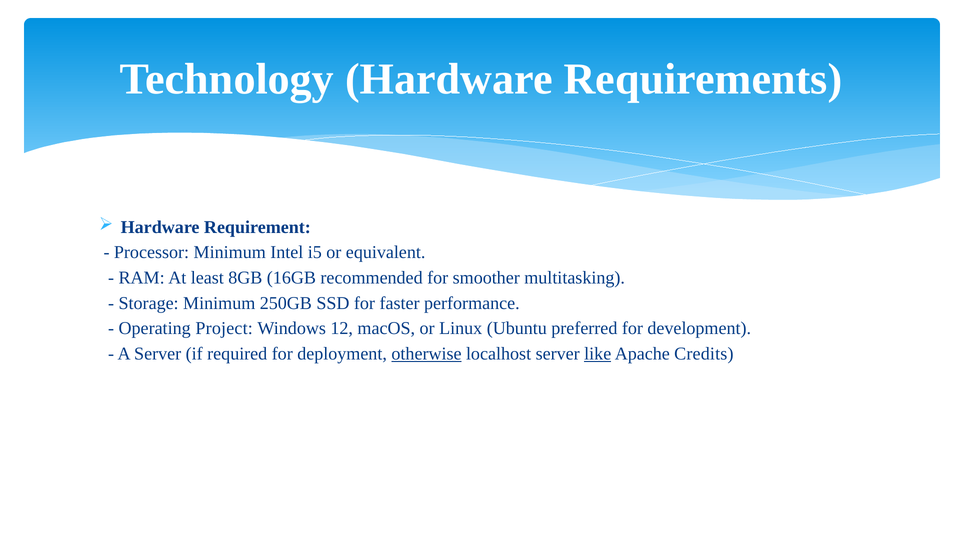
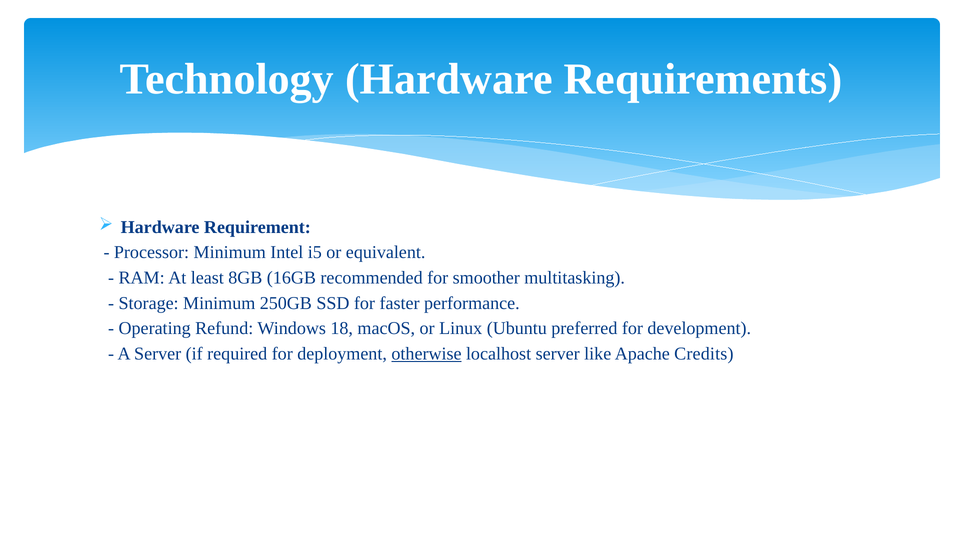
Project: Project -> Refund
12: 12 -> 18
like underline: present -> none
